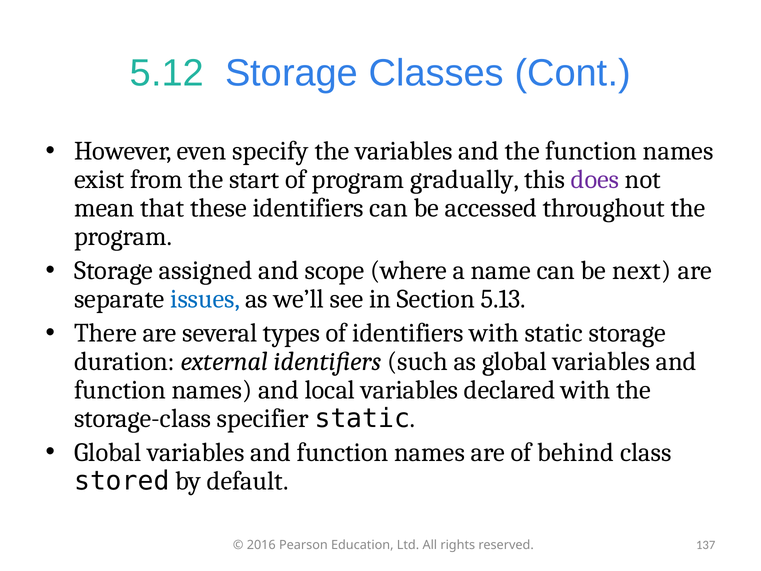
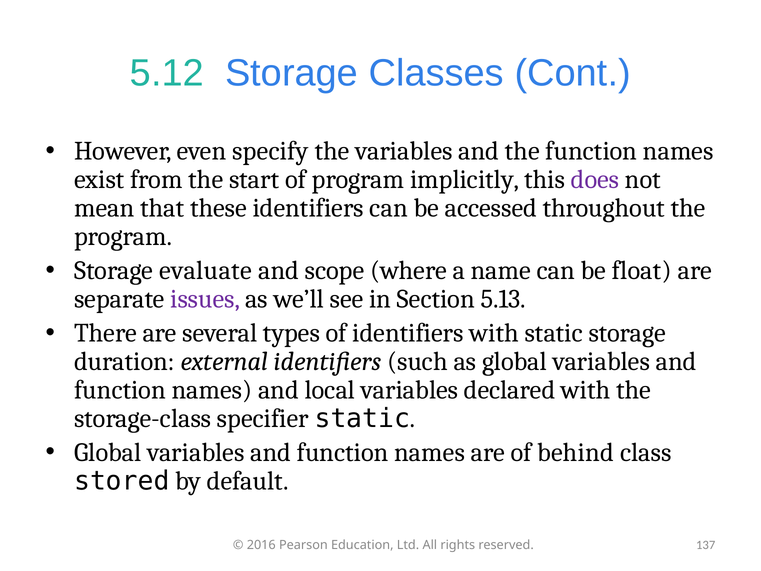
gradually: gradually -> implicitly
assigned: assigned -> evaluate
next: next -> float
issues colour: blue -> purple
